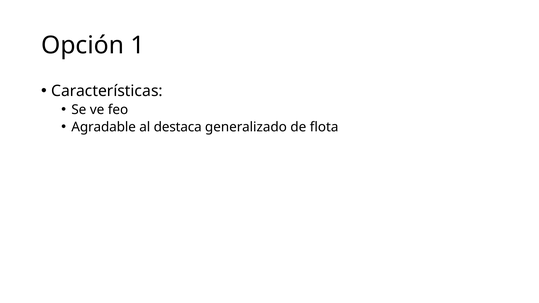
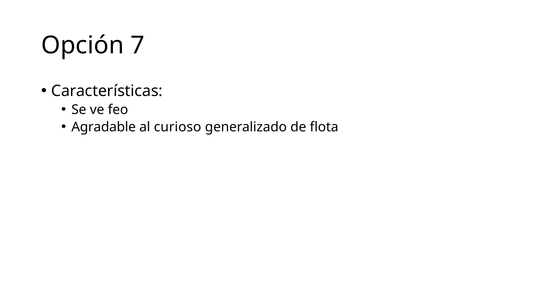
1: 1 -> 7
destaca: destaca -> curioso
